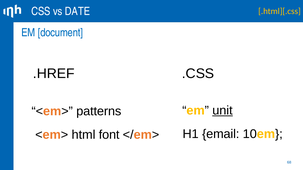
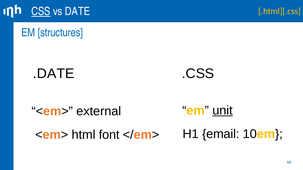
CSS underline: none -> present
document: document -> structures
.HREF: .HREF -> .DATE
patterns: patterns -> external
